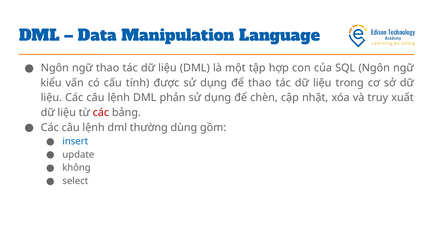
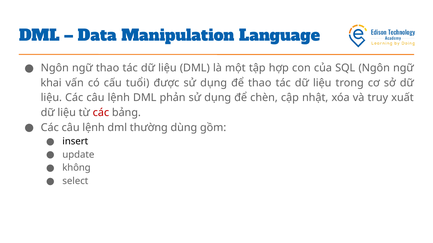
kiểu: kiểu -> khai
tính: tính -> tuổi
insert colour: blue -> black
